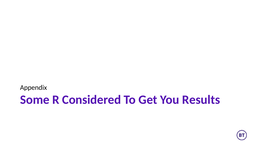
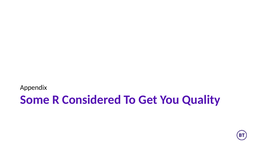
Results: Results -> Quality
